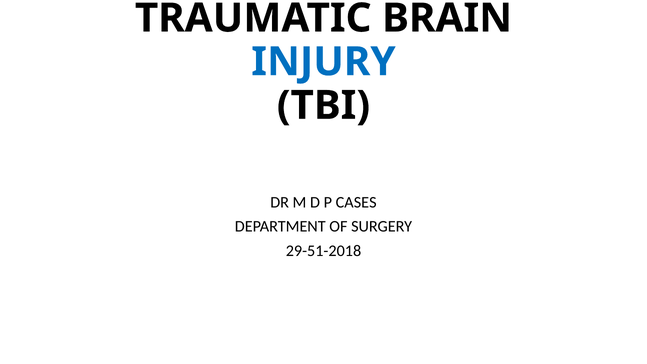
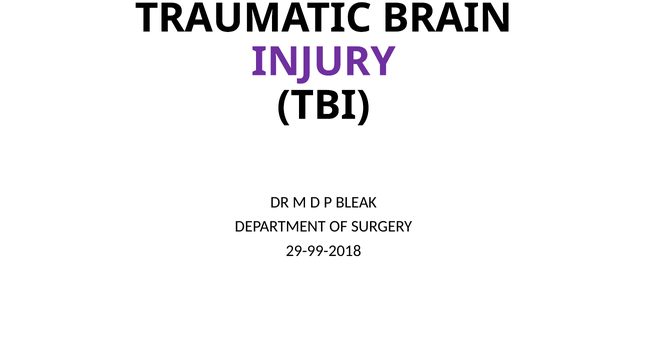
INJURY colour: blue -> purple
CASES: CASES -> BLEAK
29-51-2018: 29-51-2018 -> 29-99-2018
